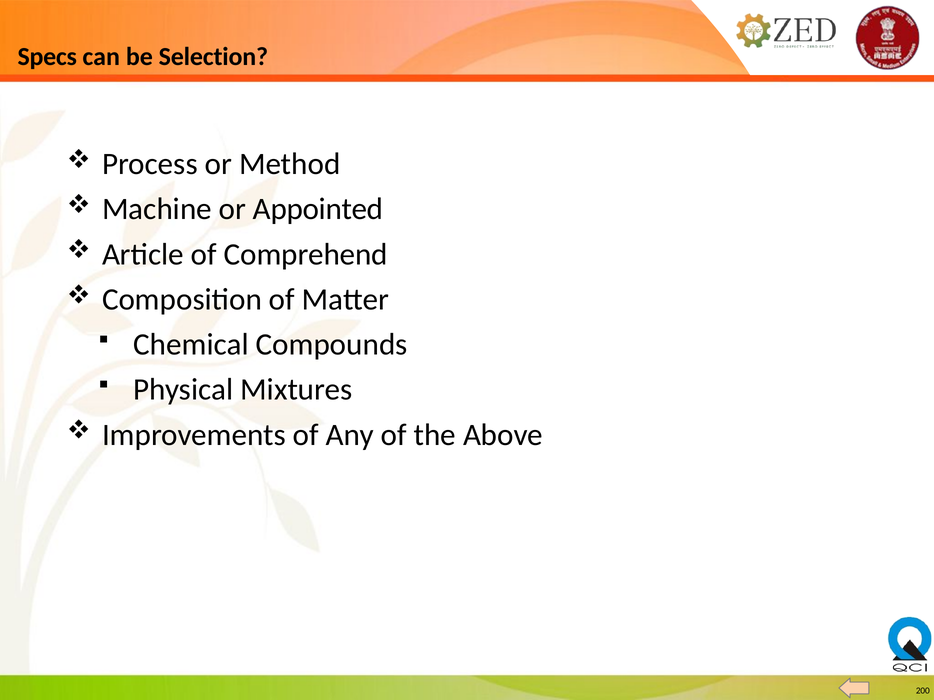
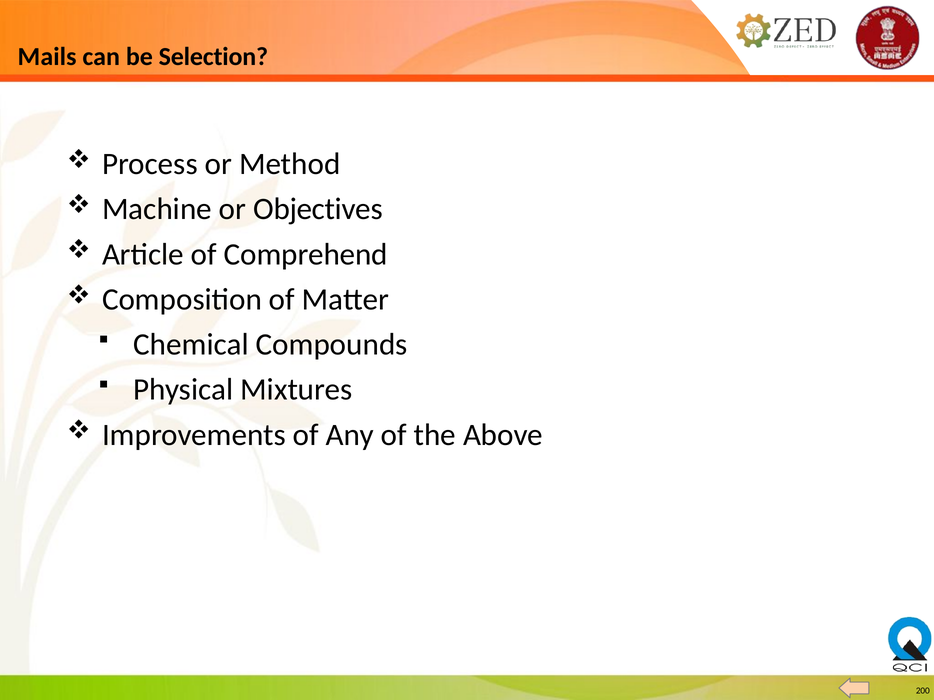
Specs: Specs -> Mails
Appointed: Appointed -> Objectives
